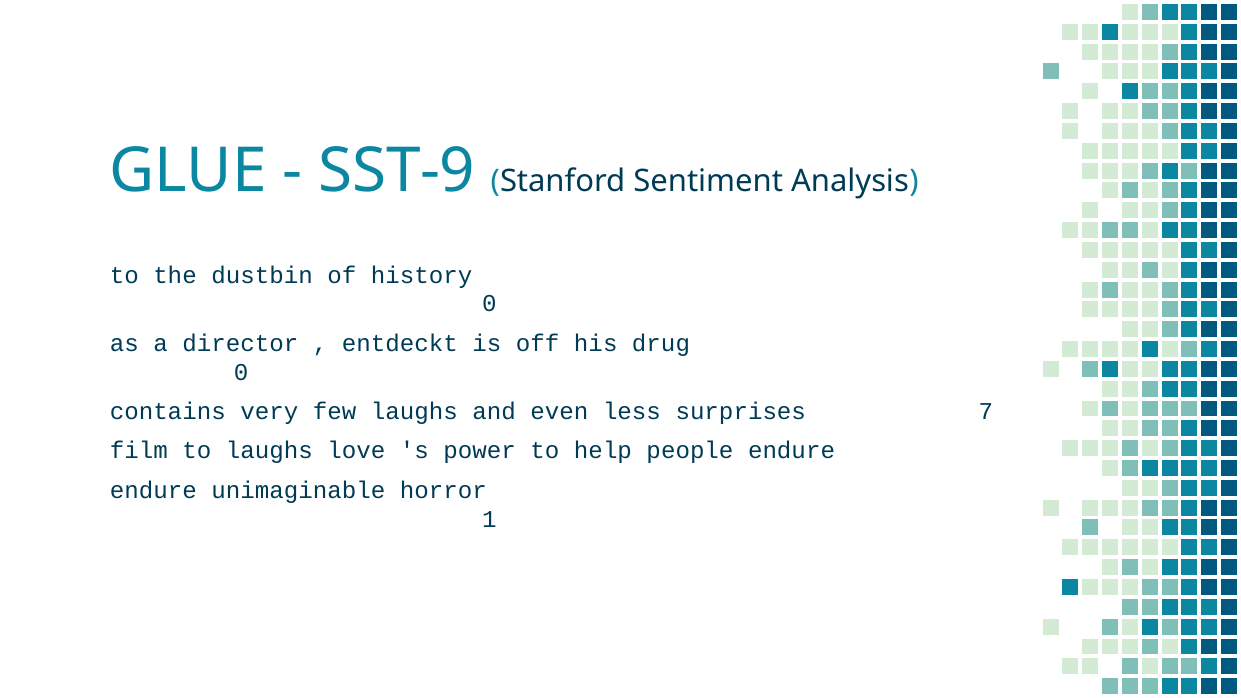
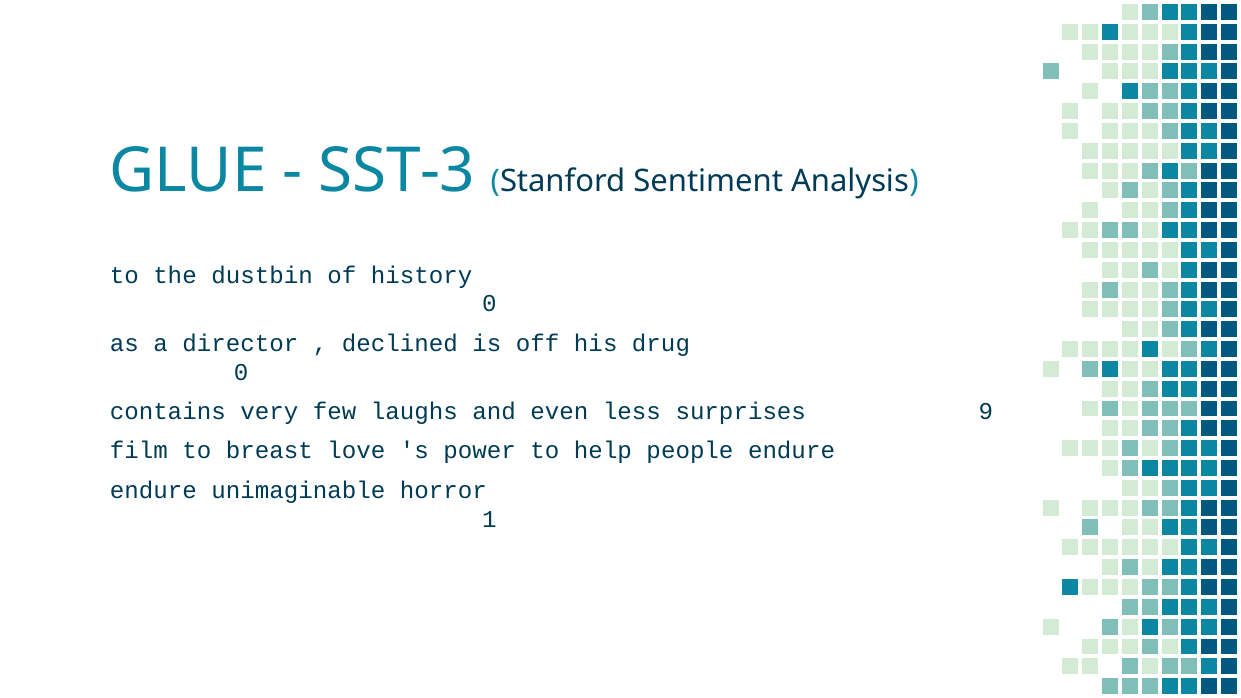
SST-9: SST-9 -> SST-3
entdeckt: entdeckt -> declined
7: 7 -> 9
to laughs: laughs -> breast
